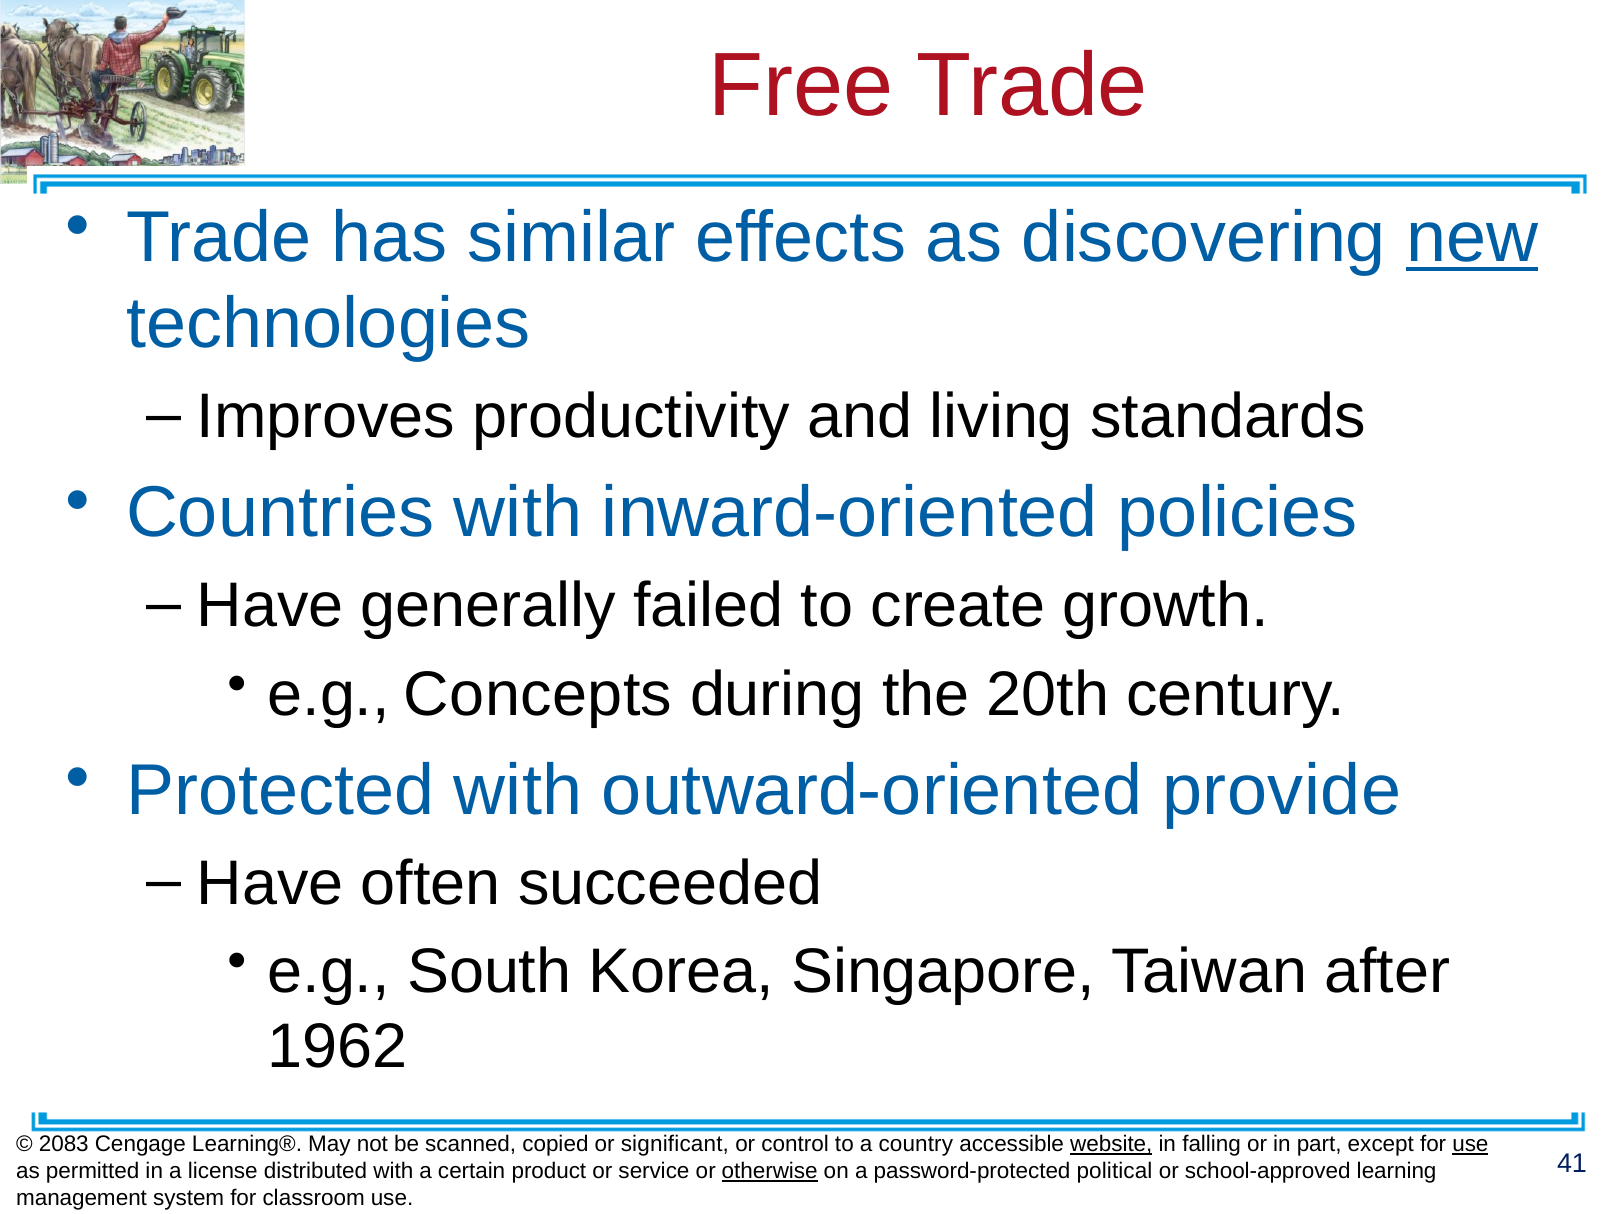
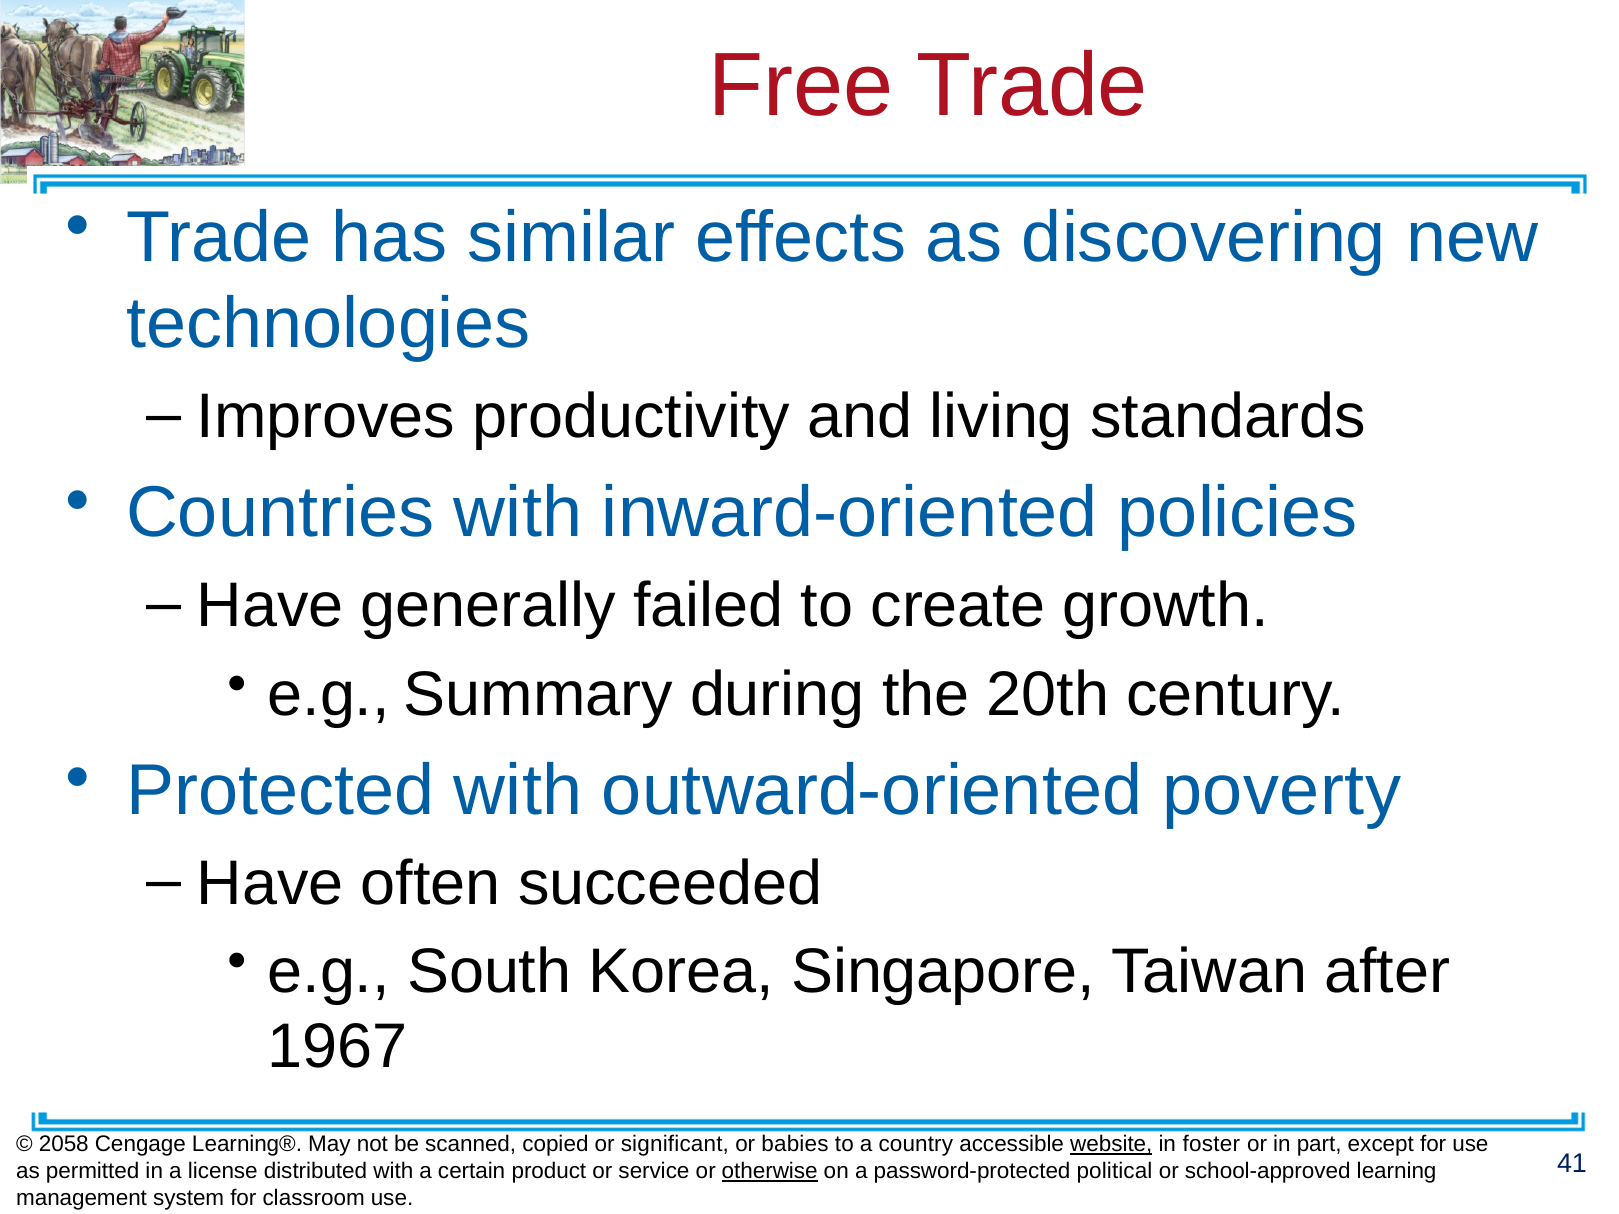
new underline: present -> none
Concepts: Concepts -> Summary
provide: provide -> poverty
1962: 1962 -> 1967
2083: 2083 -> 2058
control: control -> babies
falling: falling -> foster
use at (1470, 1145) underline: present -> none
